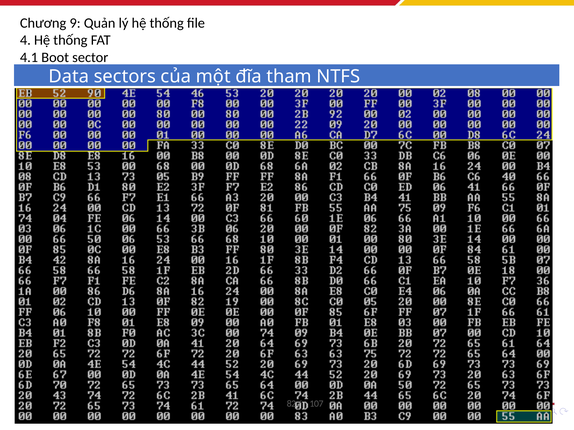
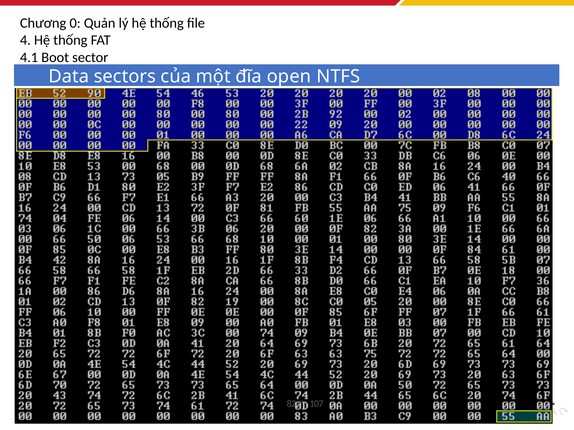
9: 9 -> 0
tham: tham -> open
